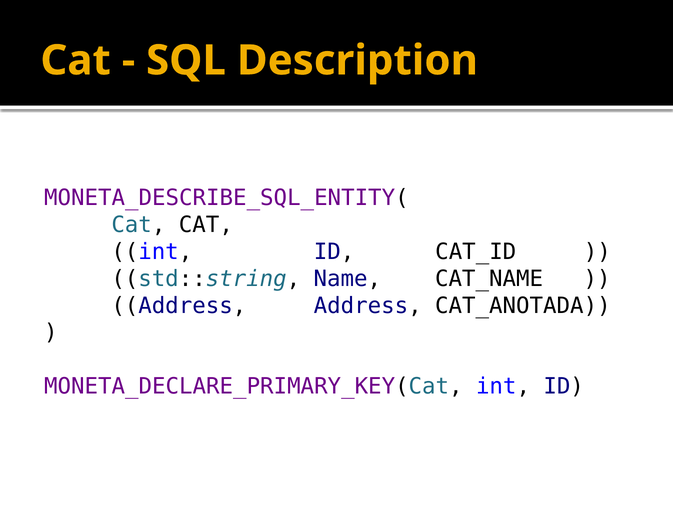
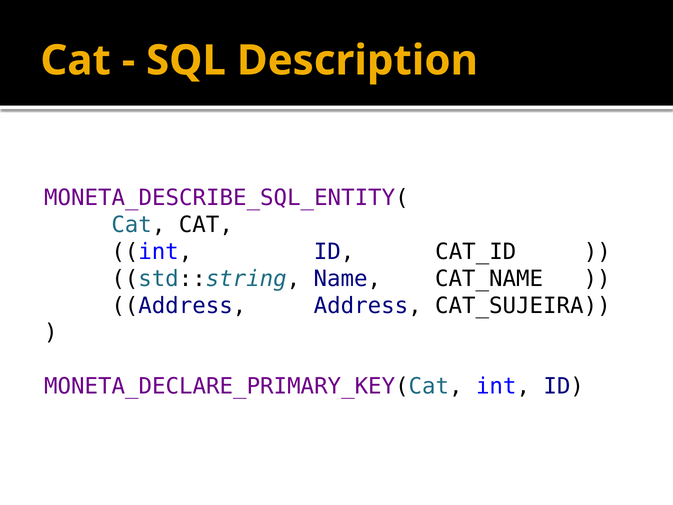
CAT_ANOTADA: CAT_ANOTADA -> CAT_SUJEIRA
